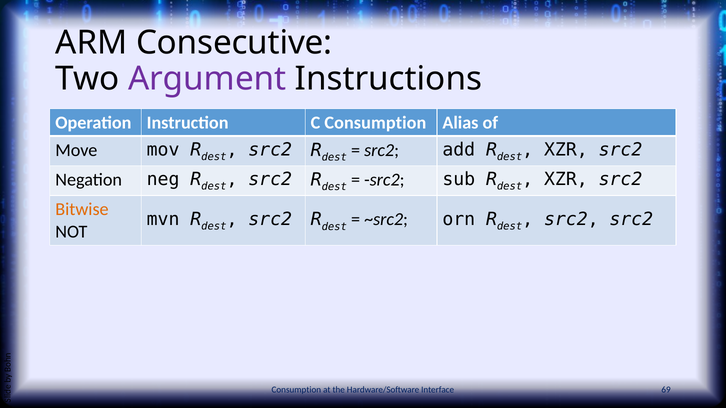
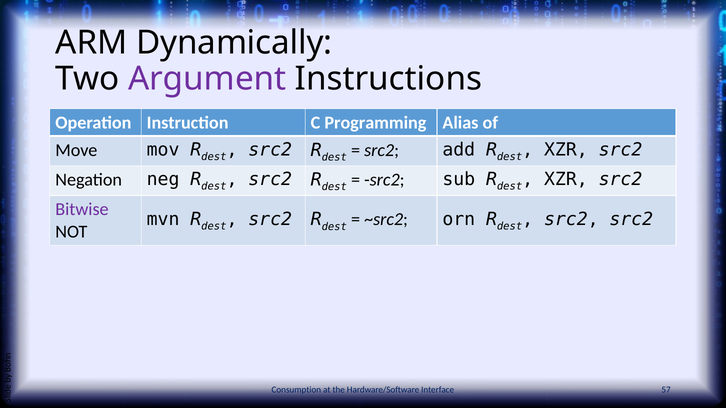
Consecutive: Consecutive -> Dynamically
C Consumption: Consumption -> Programming
Bitwise colour: orange -> purple
69: 69 -> 57
